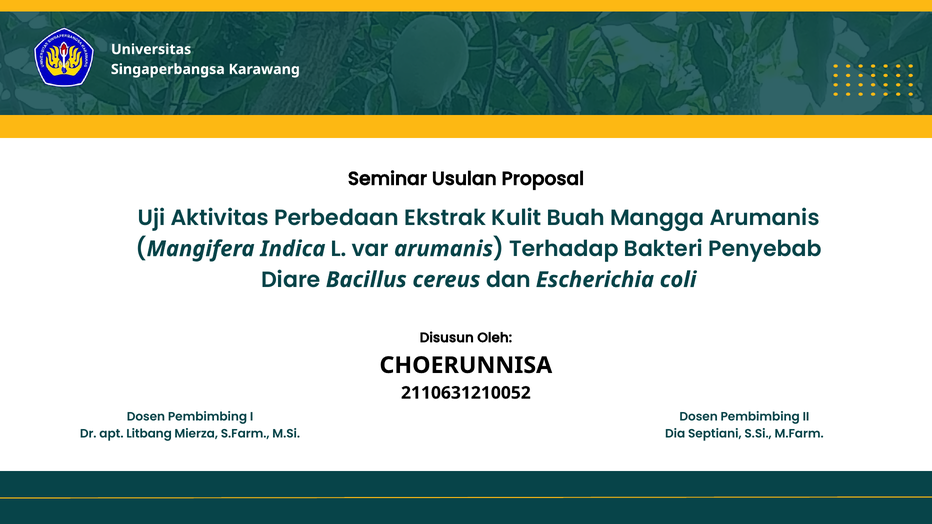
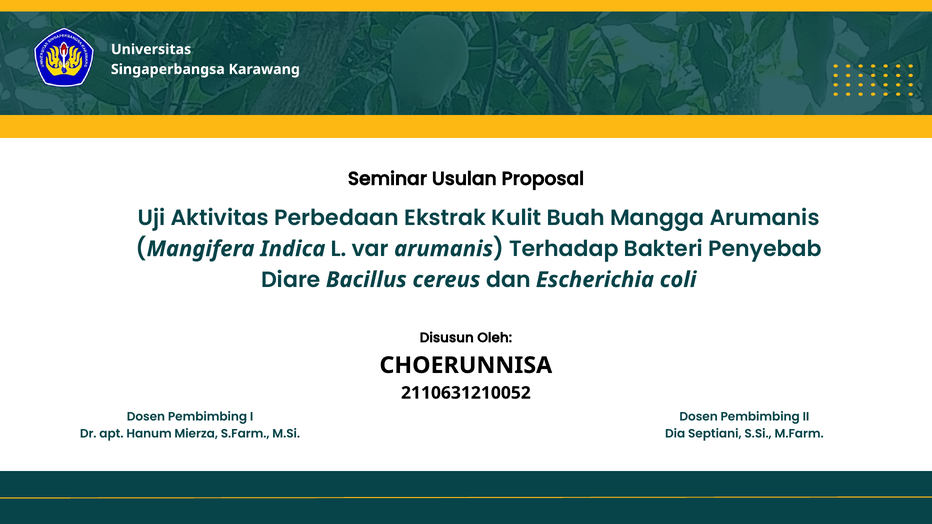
Litbang: Litbang -> Hanum
